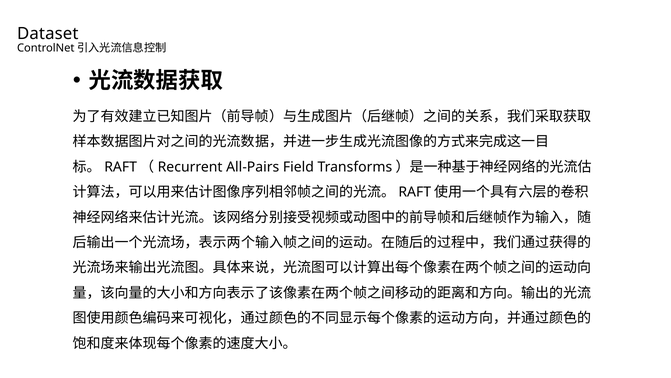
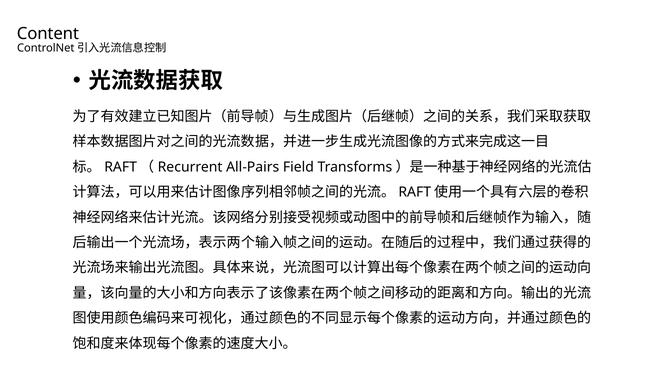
Dataset: Dataset -> Content
